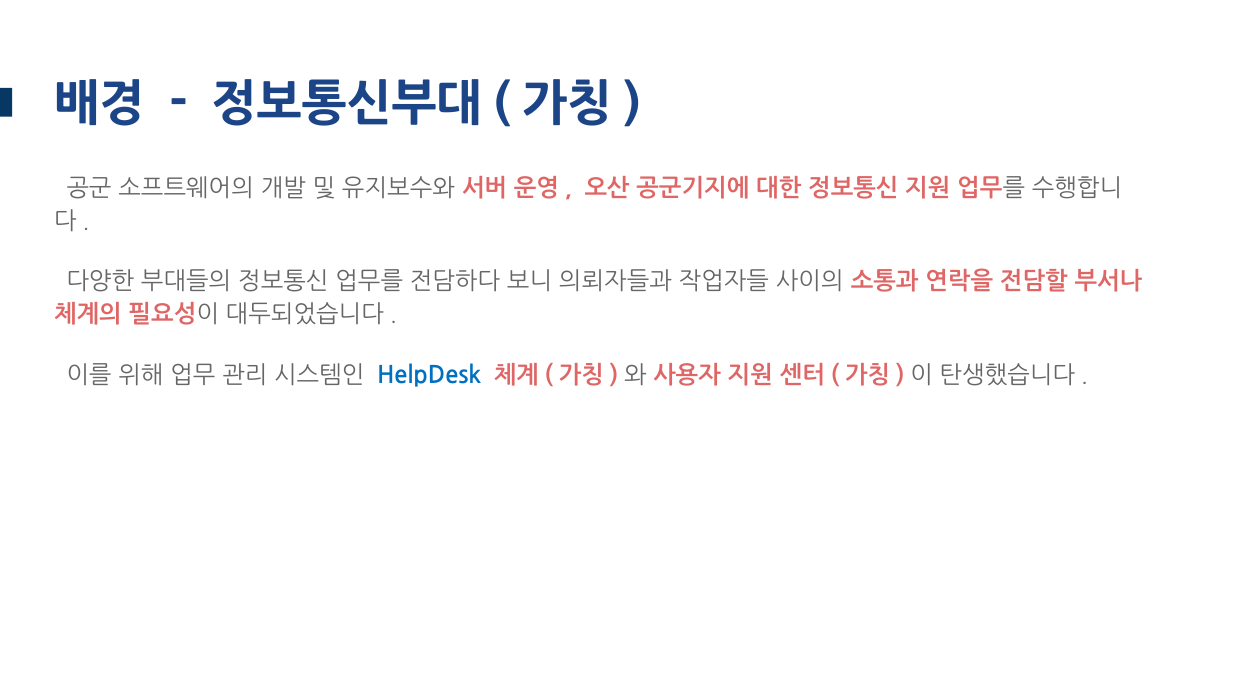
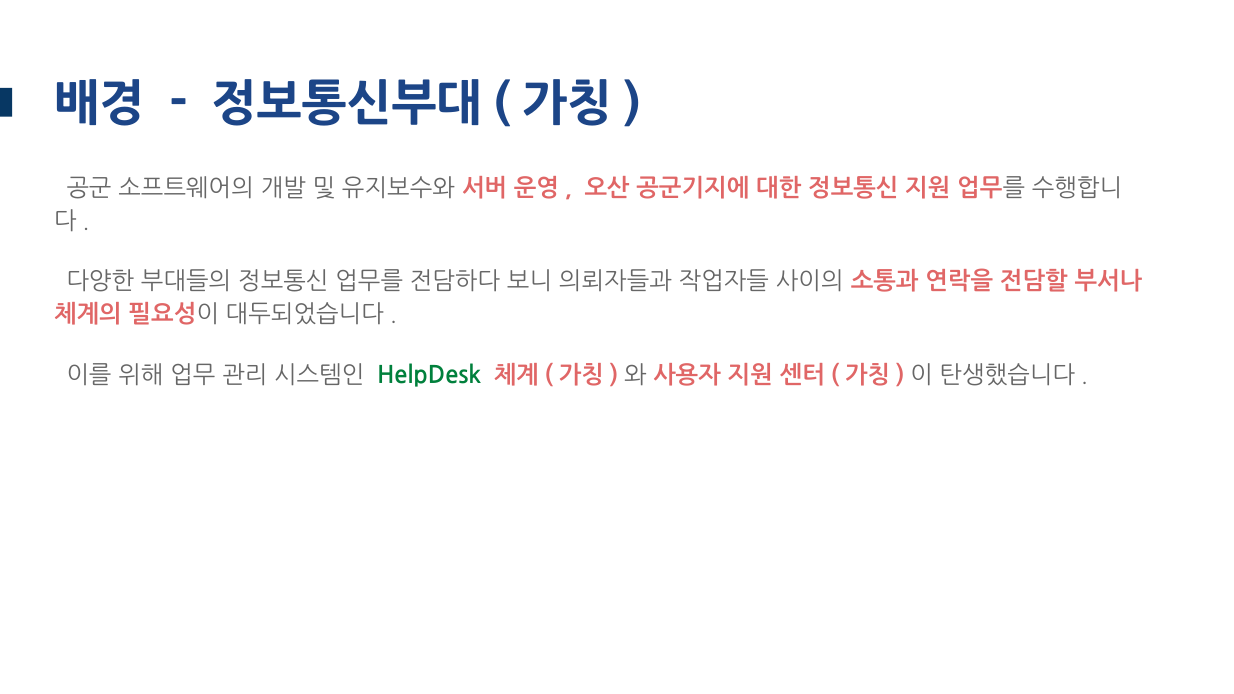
HelpDesk colour: blue -> green
